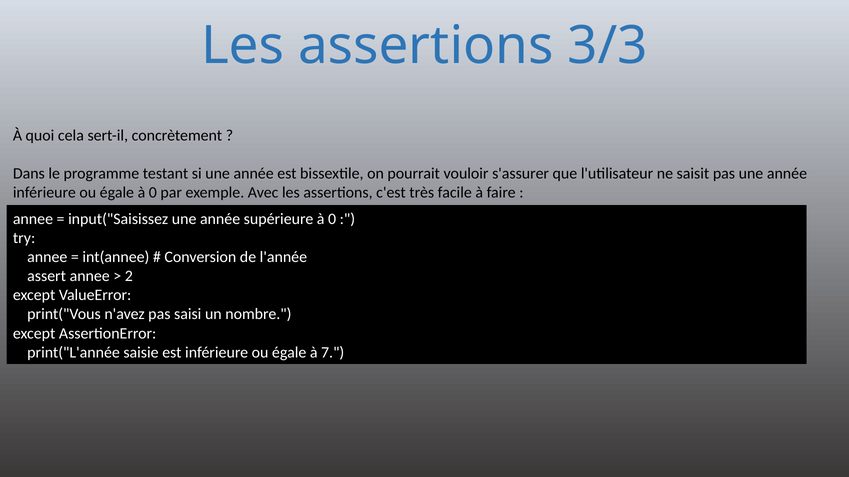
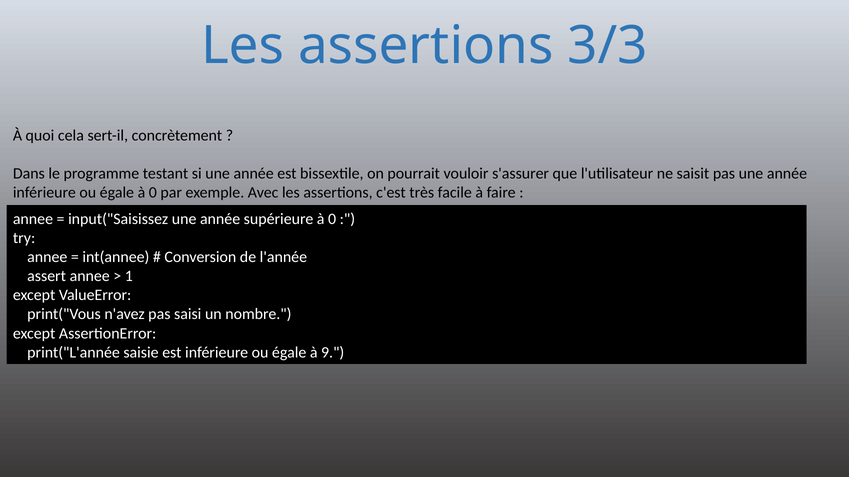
2: 2 -> 1
7: 7 -> 9
